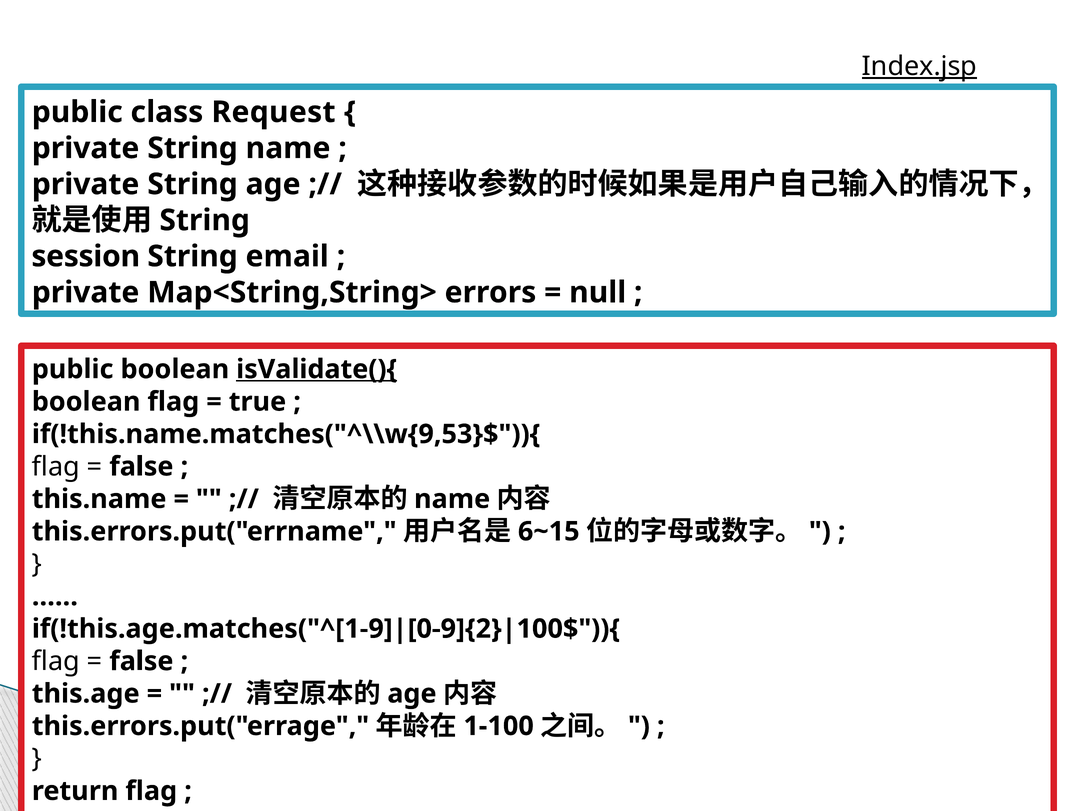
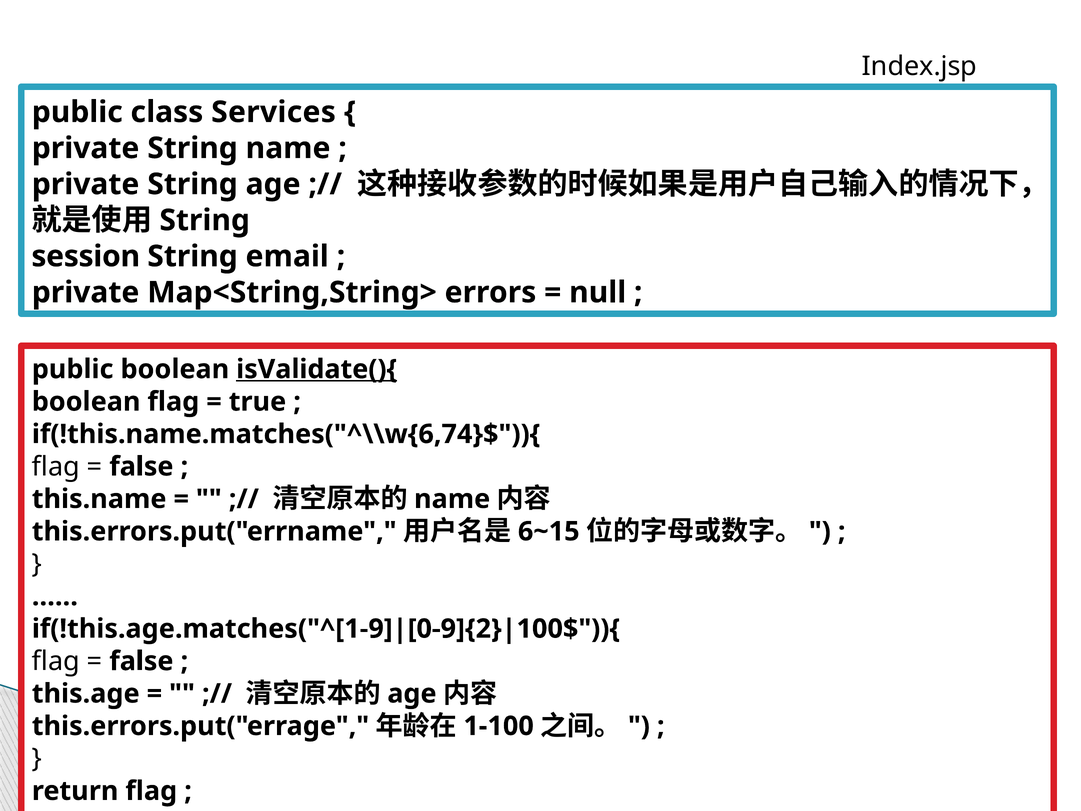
Index.jsp underline: present -> none
Request: Request -> Services
if(!this.name.matches("^\\w{9,53}$")){: if(!this.name.matches("^\\w{9,53}$")){ -> if(!this.name.matches("^\\w{6,74}$")){
